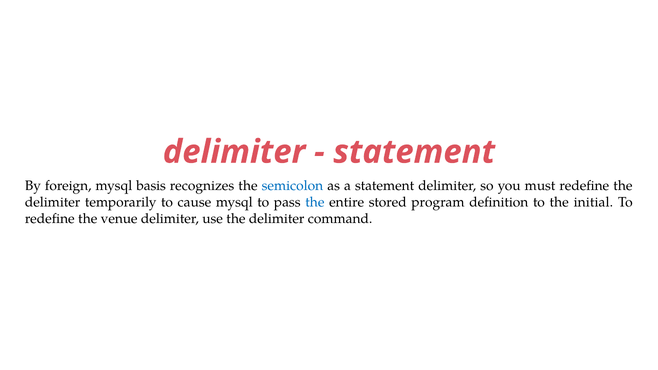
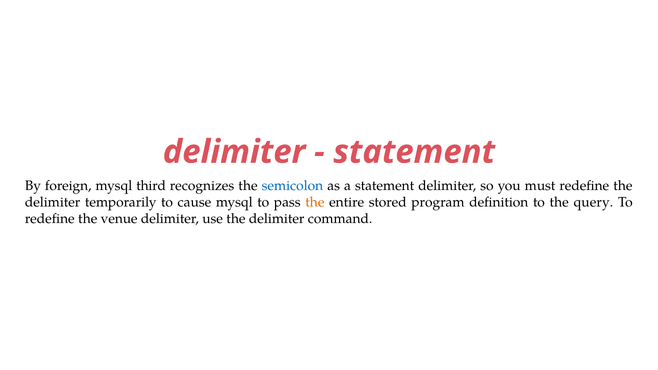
basis: basis -> third
the at (315, 202) colour: blue -> orange
initial: initial -> query
